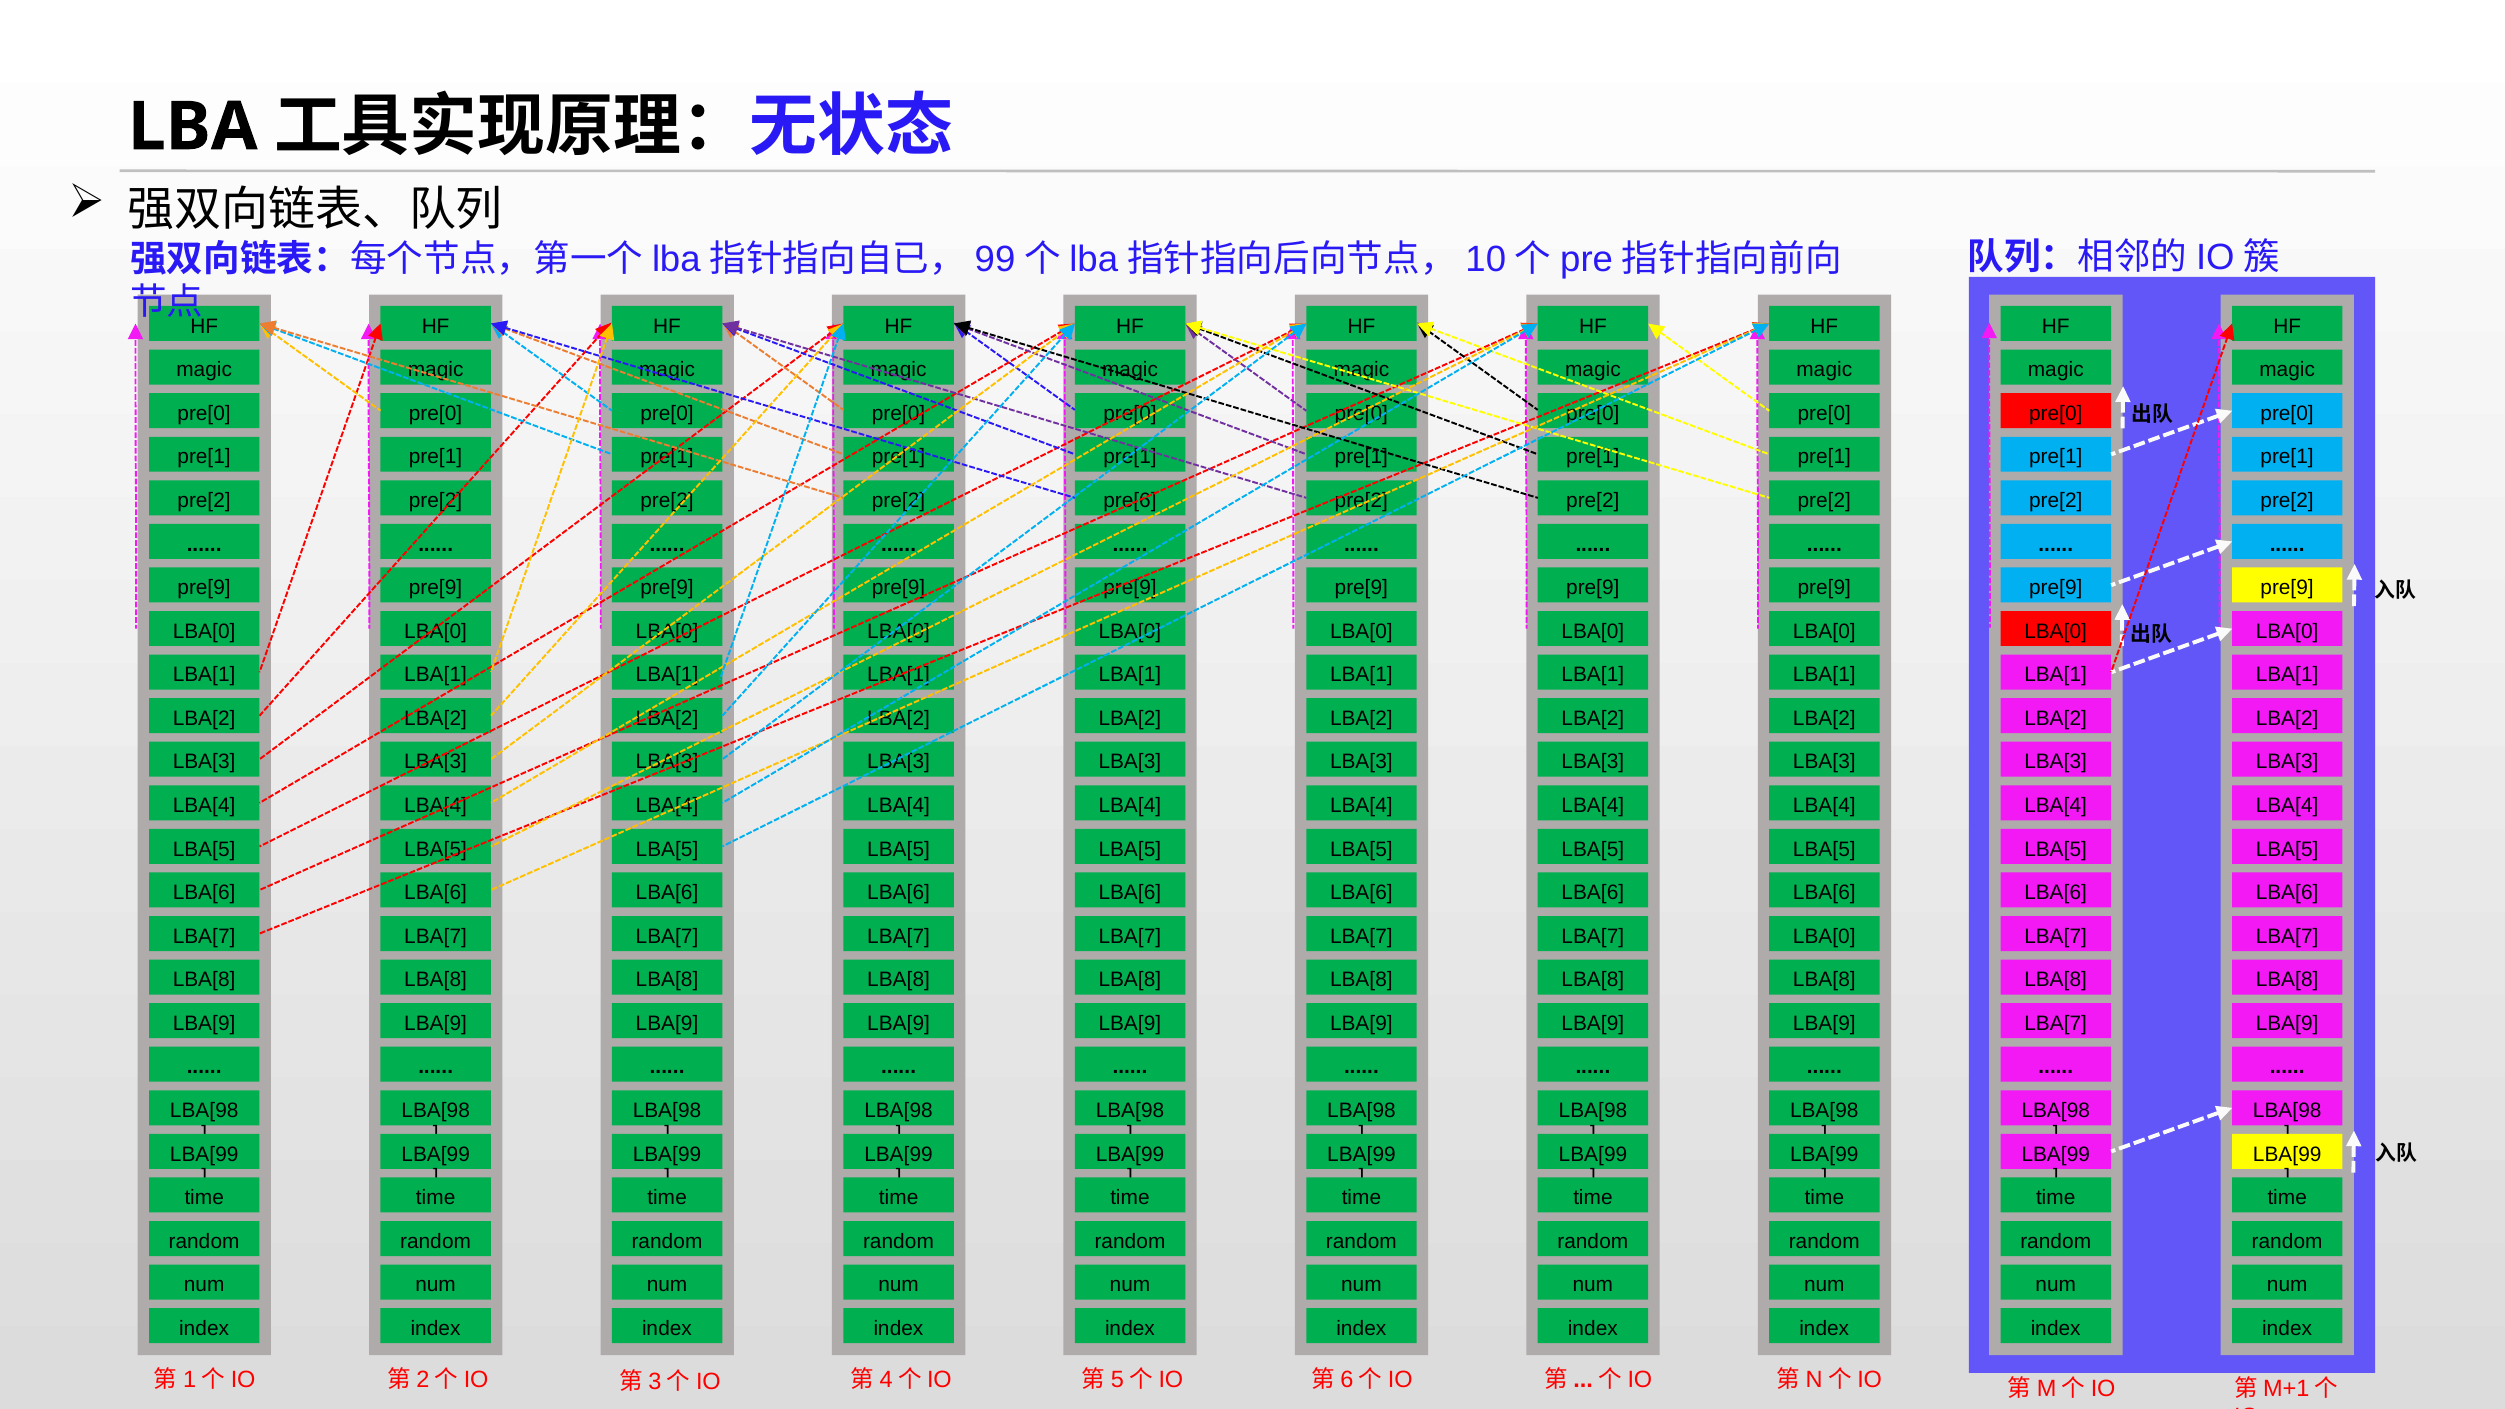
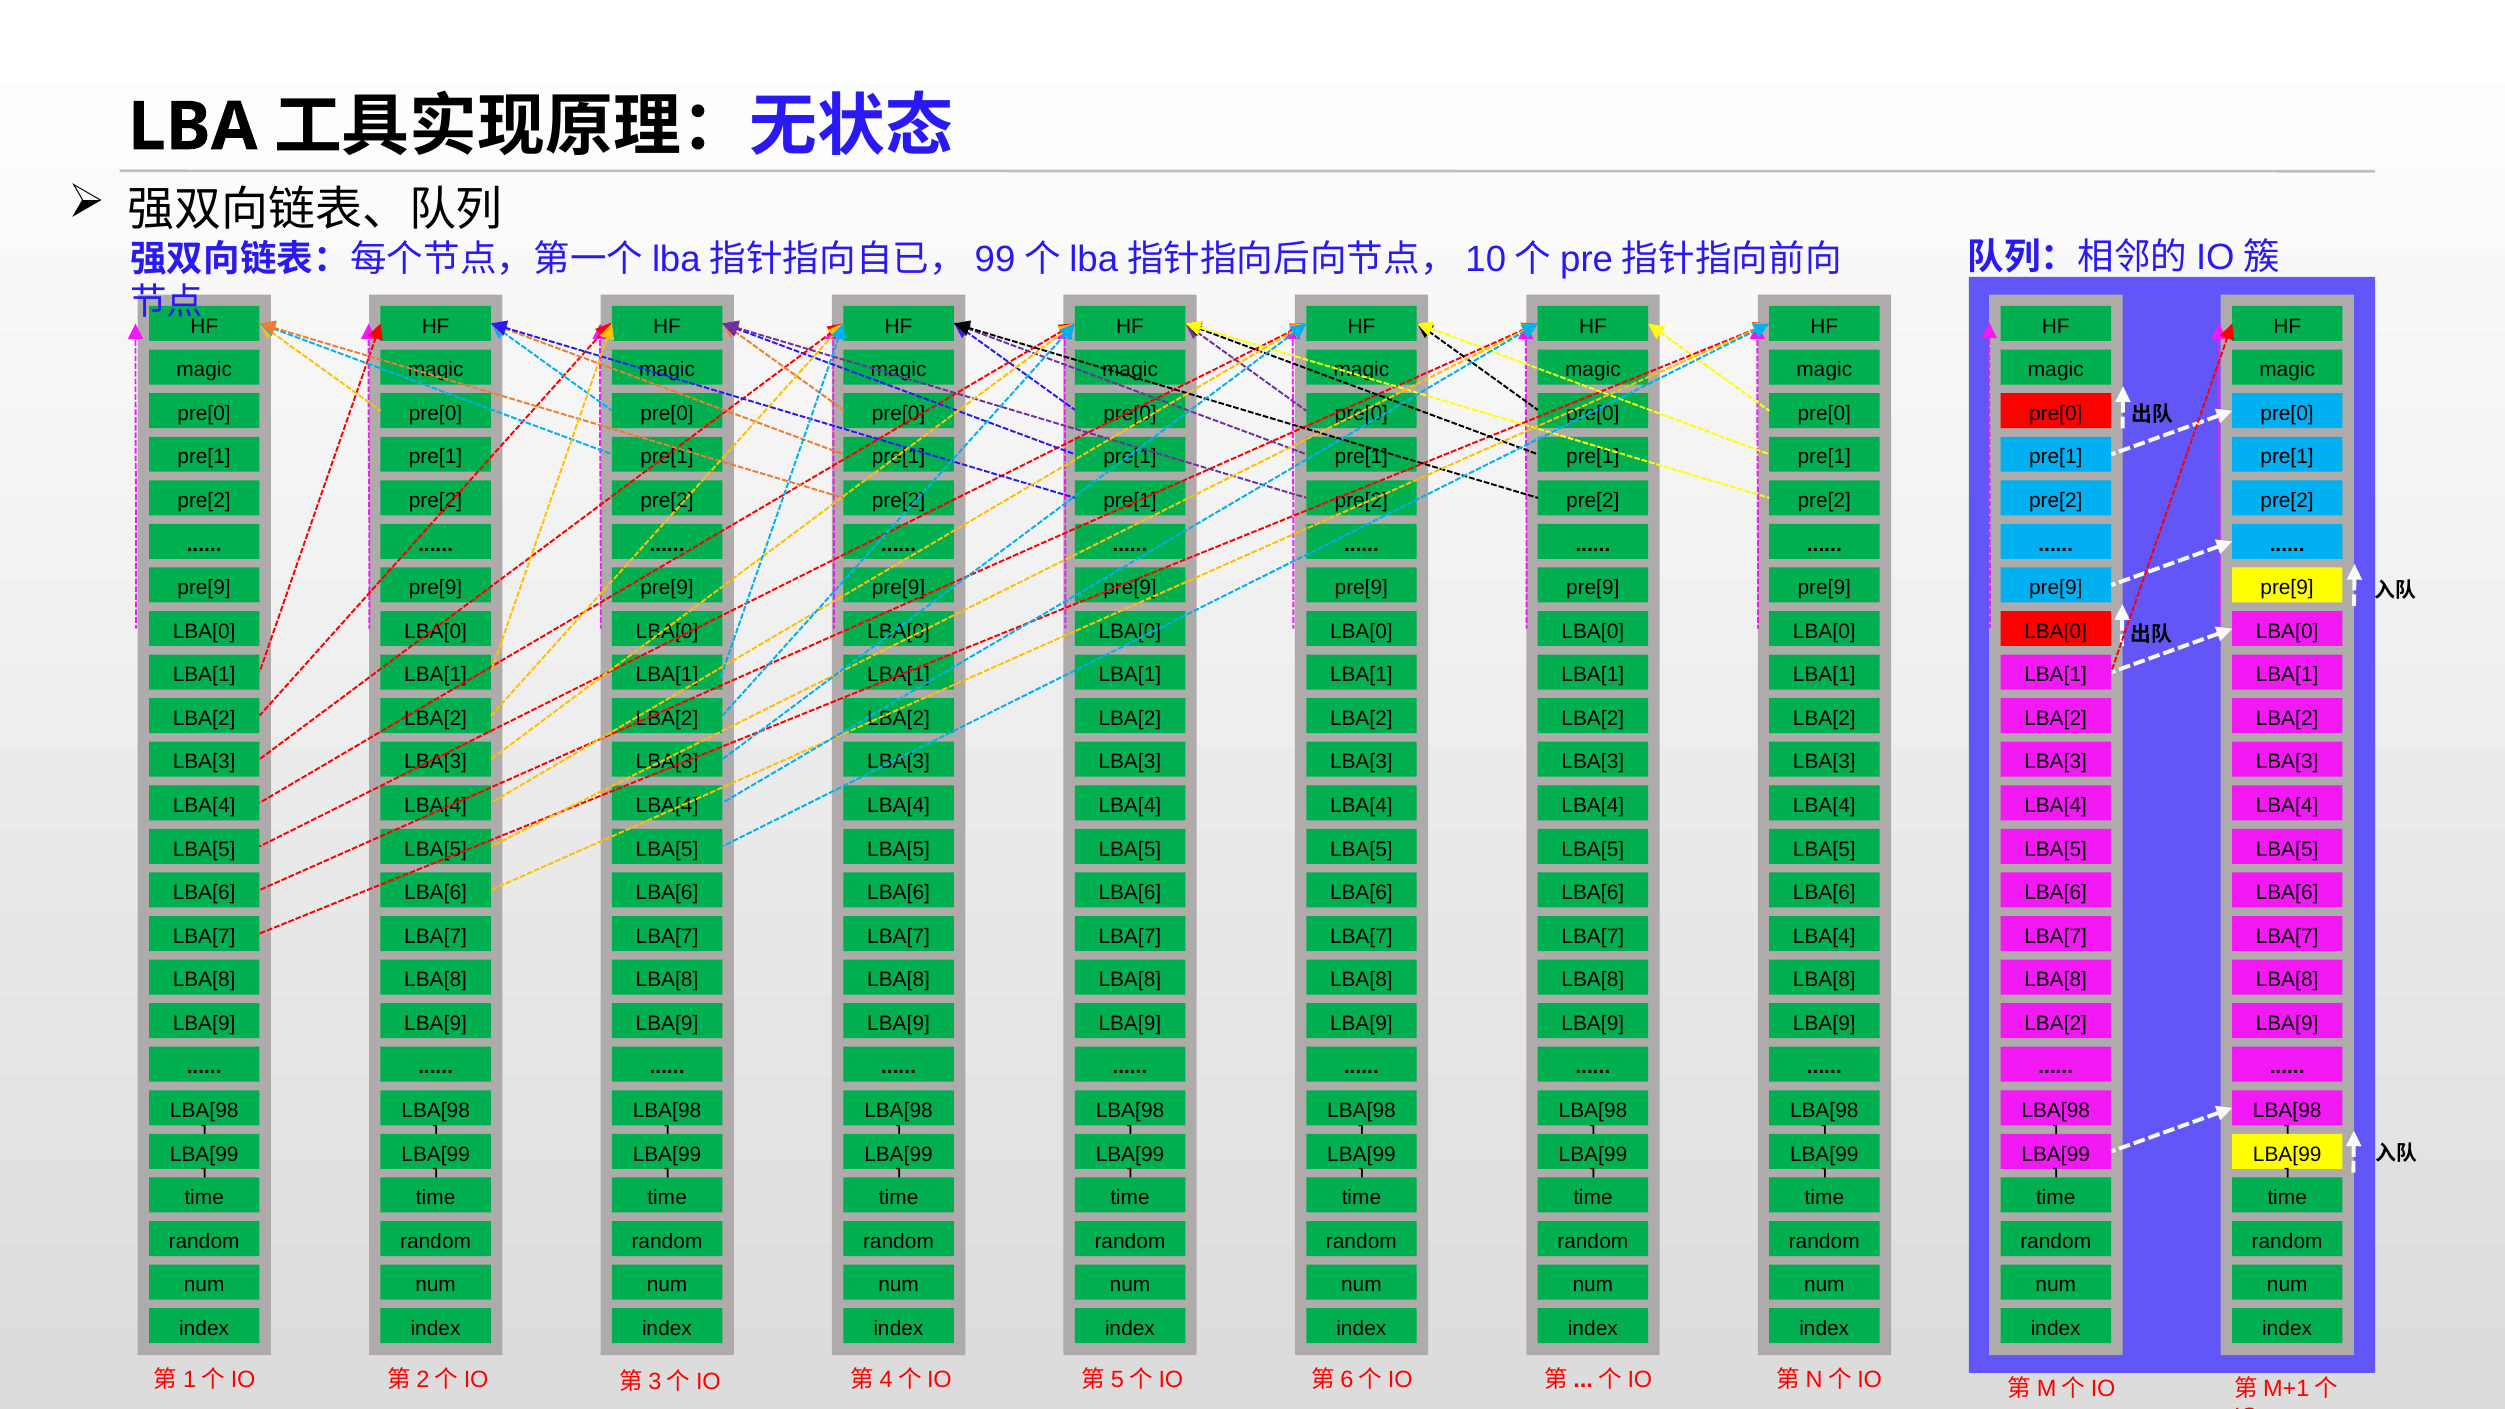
pre[6 at (1130, 501): pre[6 -> pre[1
LBA[0 at (1824, 936): LBA[0 -> LBA[4
LBA[7 at (2056, 1024): LBA[7 -> LBA[2
